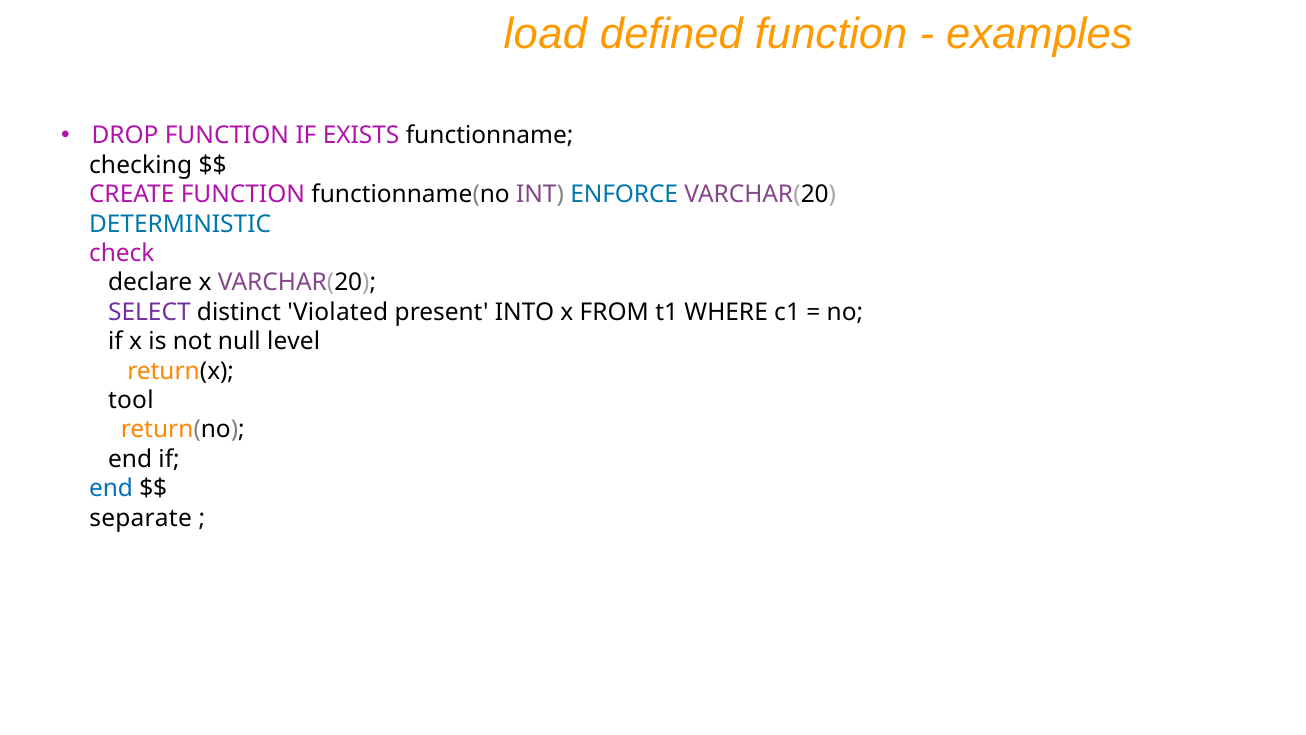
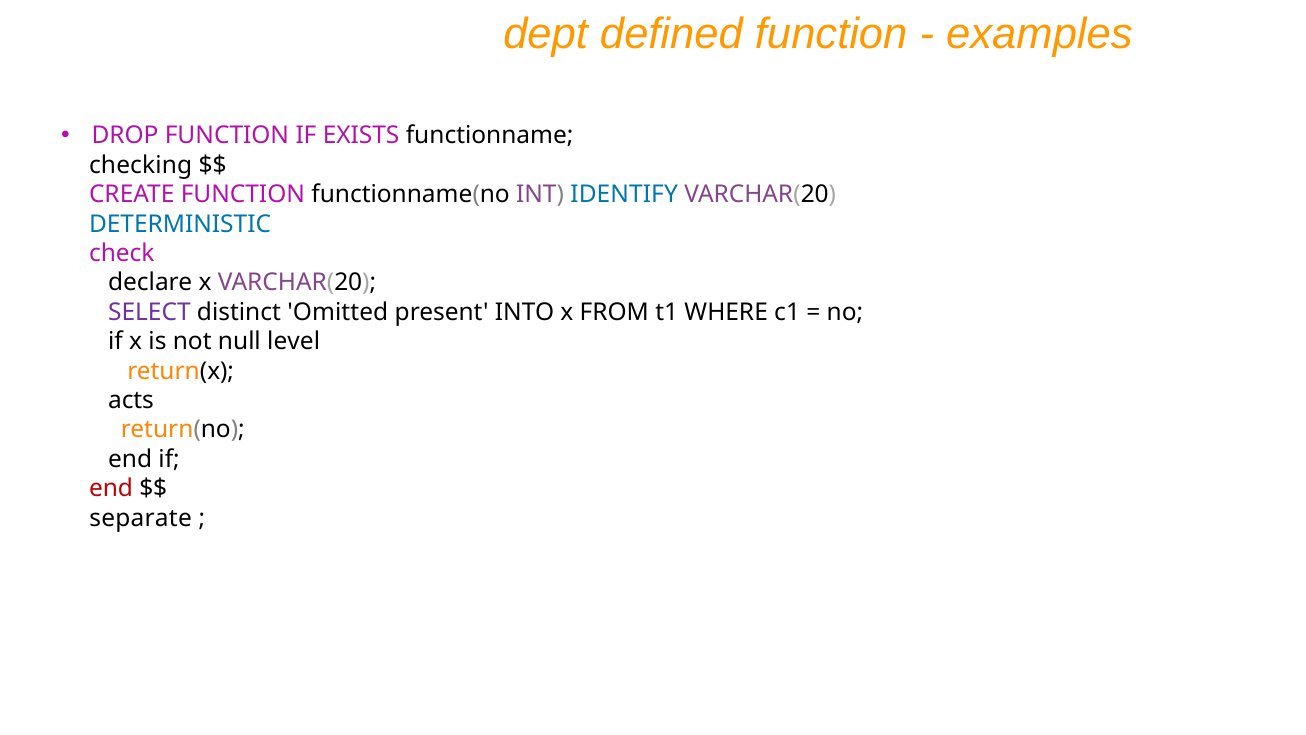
load: load -> dept
ENFORCE: ENFORCE -> IDENTIFY
Violated: Violated -> Omitted
tool: tool -> acts
end at (111, 488) colour: blue -> red
